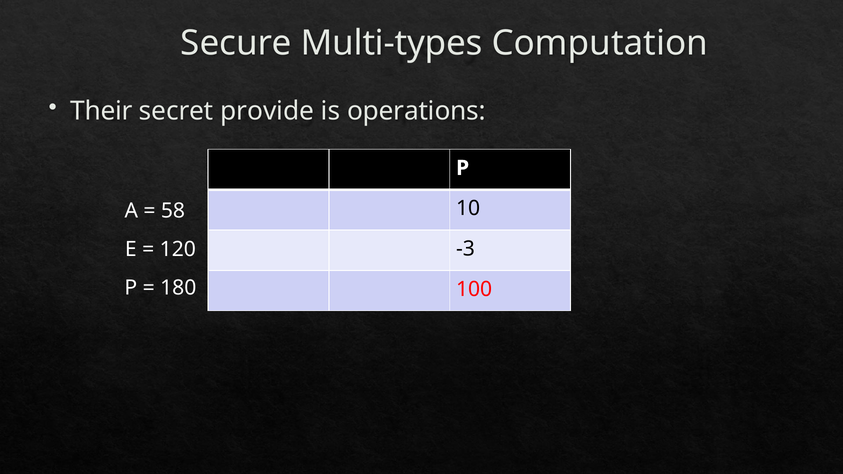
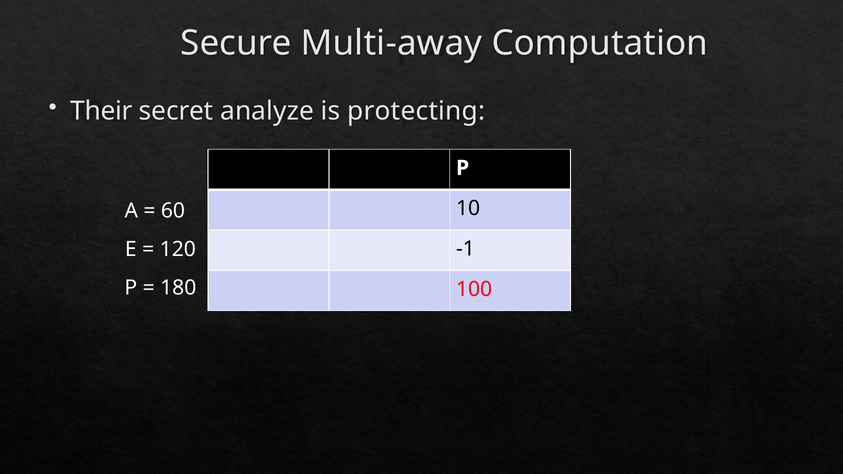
Multi-types: Multi-types -> Multi-away
provide: provide -> analyze
operations: operations -> protecting
58: 58 -> 60
-3: -3 -> -1
